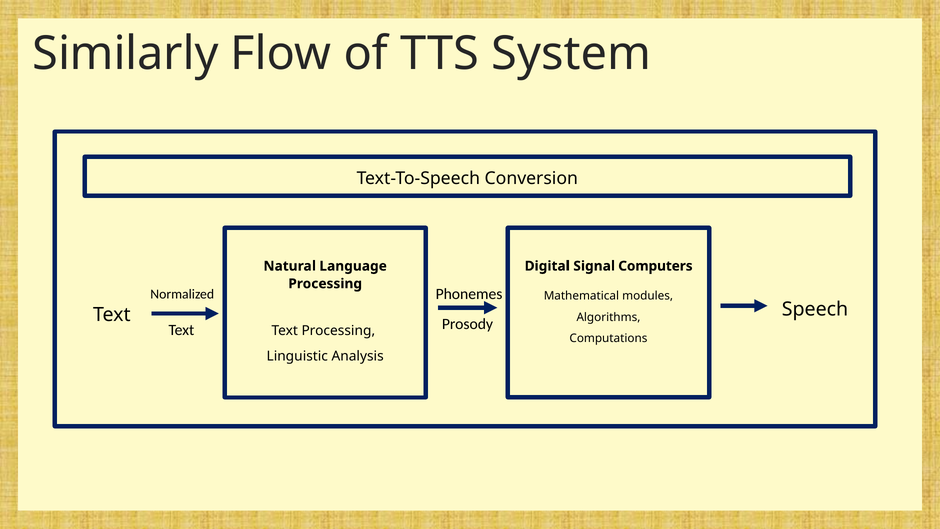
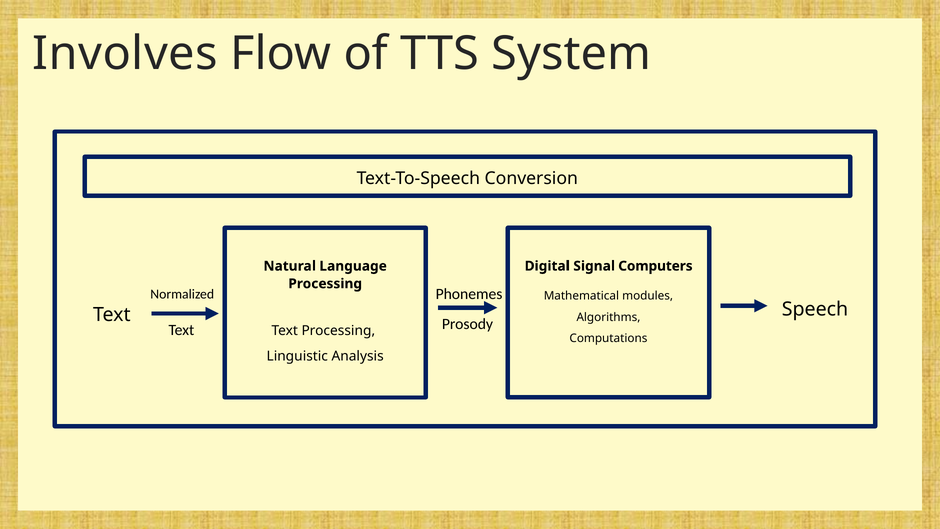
Similarly: Similarly -> Involves
